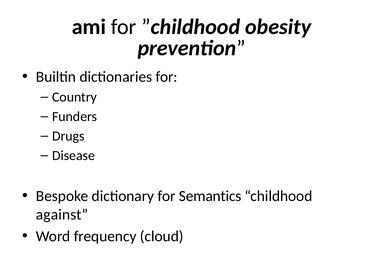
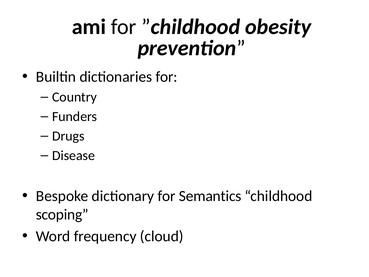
against: against -> scoping
